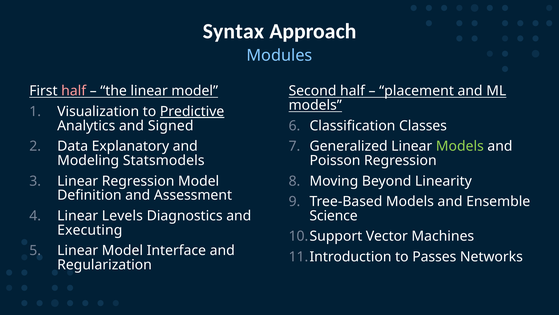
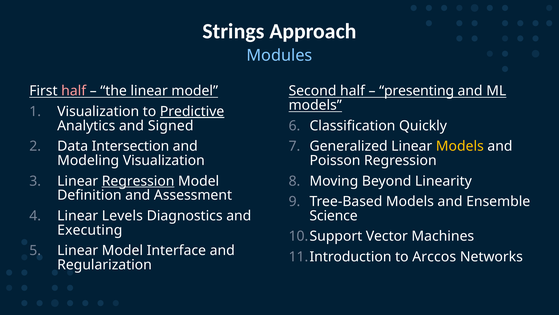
Syntax: Syntax -> Strings
placement: placement -> presenting
Classes: Classes -> Quickly
Explanatory: Explanatory -> Intersection
Models at (460, 146) colour: light green -> yellow
Modeling Statsmodels: Statsmodels -> Visualization
Regression at (138, 181) underline: none -> present
Passes: Passes -> Arccos
